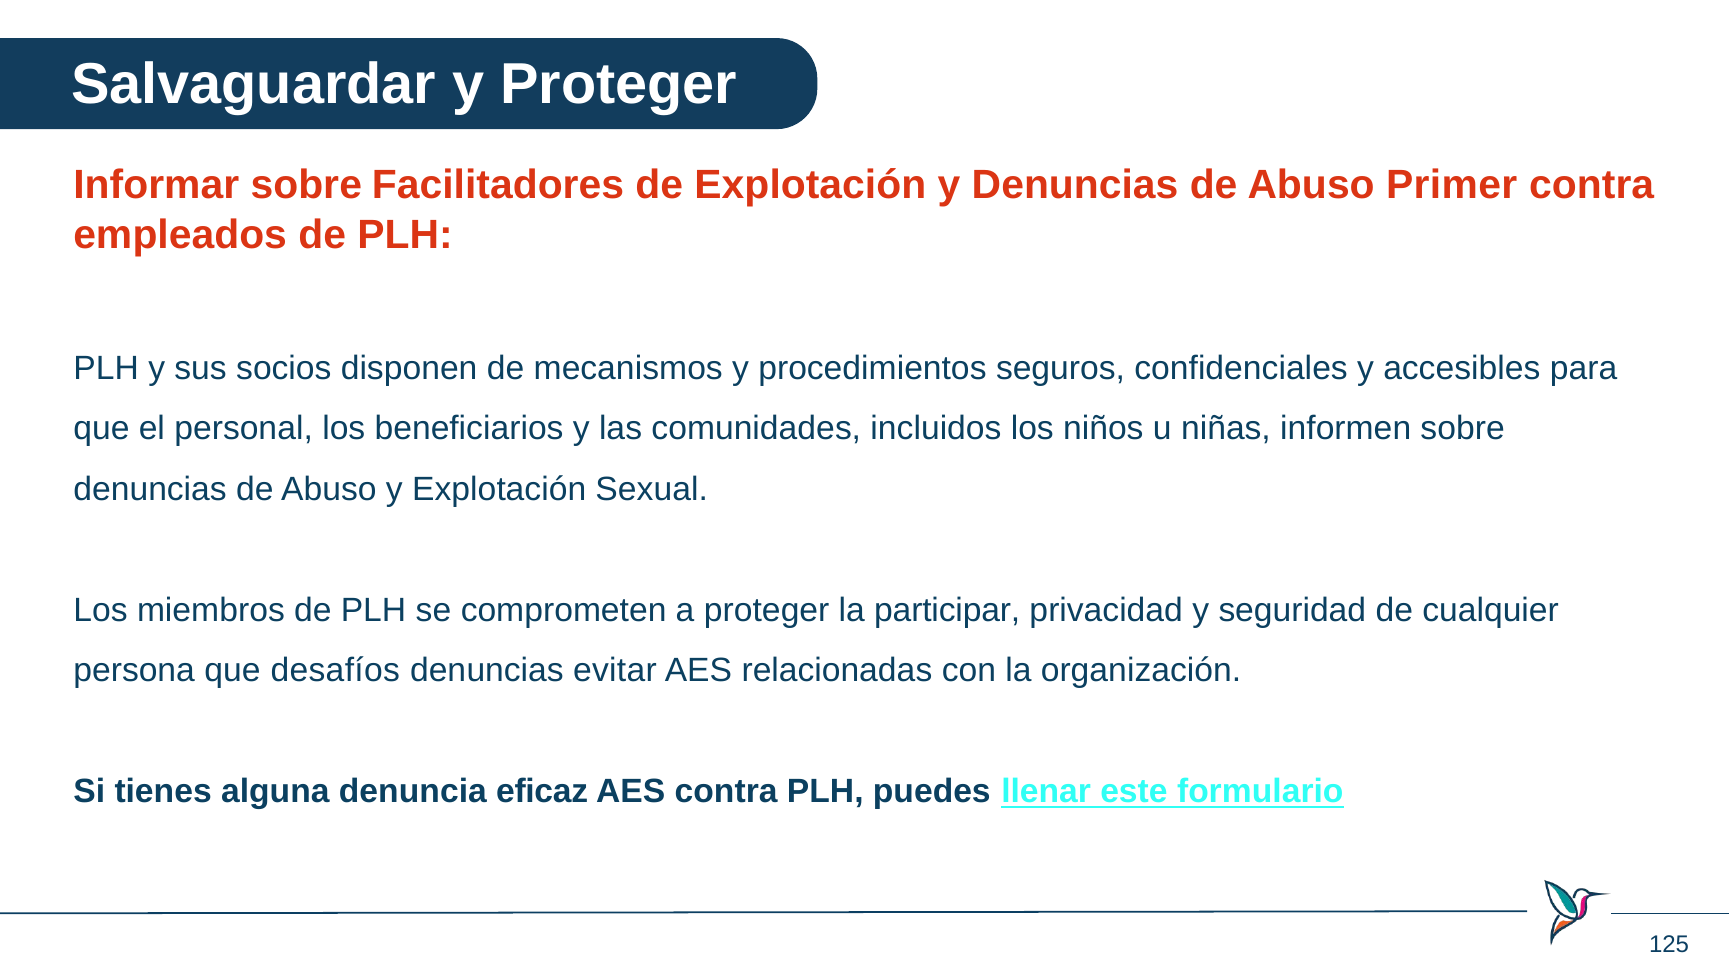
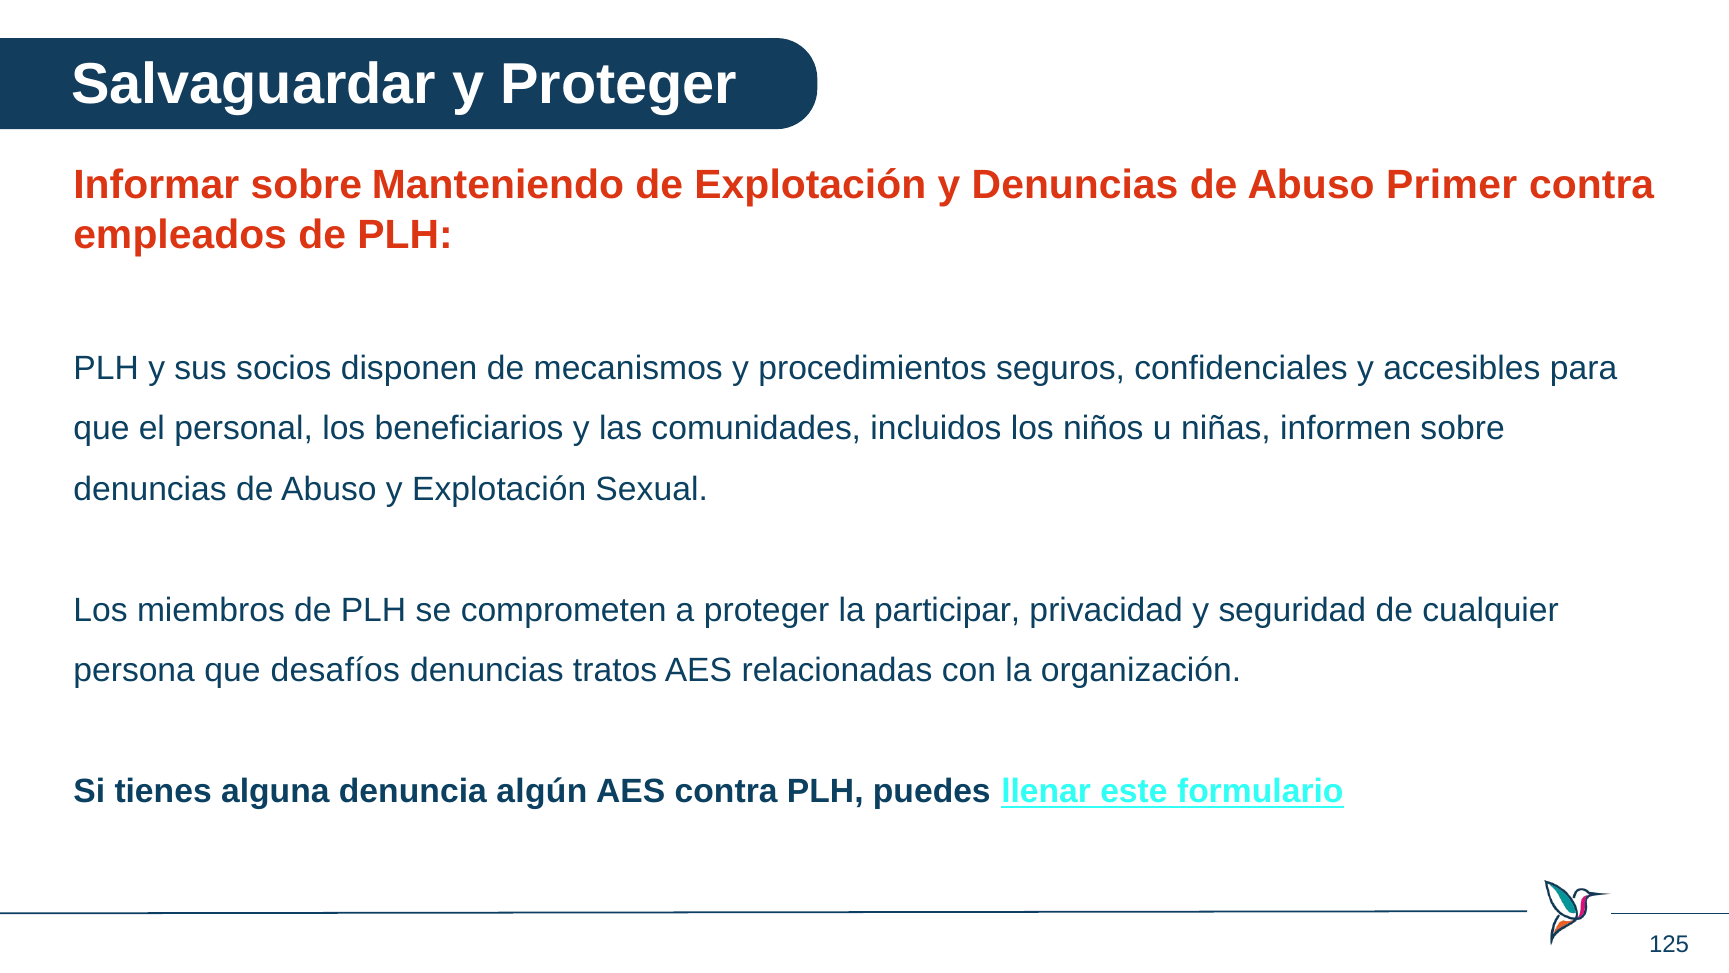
Facilitadores: Facilitadores -> Manteniendo
evitar: evitar -> tratos
eficaz: eficaz -> algún
